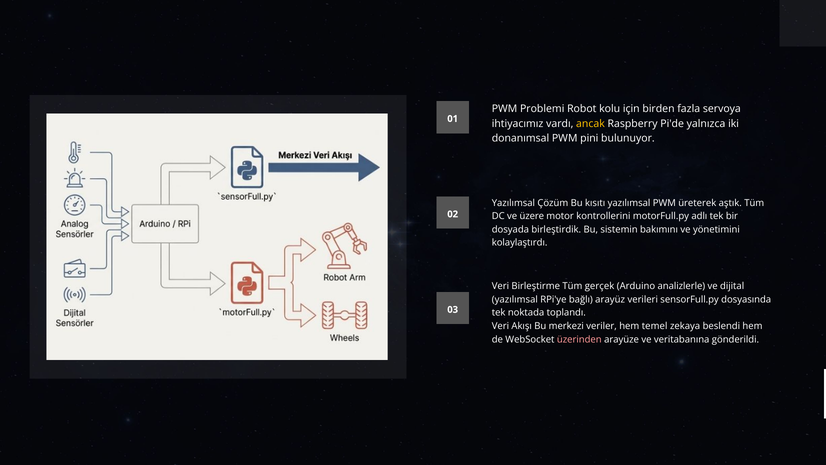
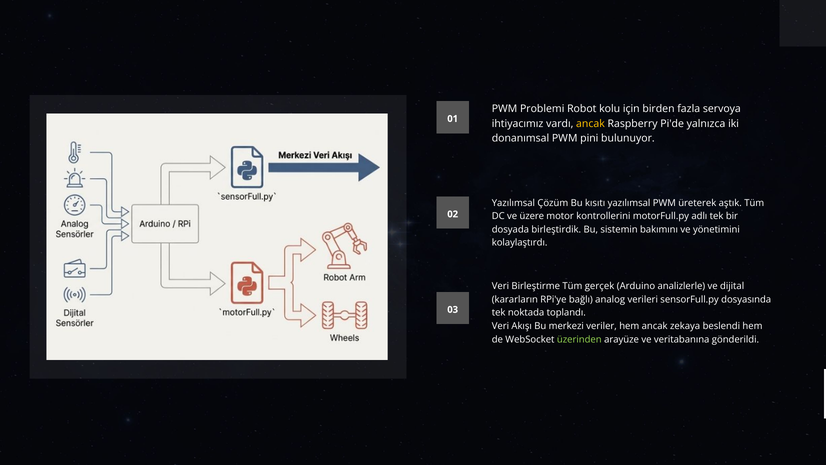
yazılımsal at (515, 299): yazılımsal -> kararların
arayüz: arayüz -> analog
hem temel: temel -> ancak
üzerinden colour: pink -> light green
